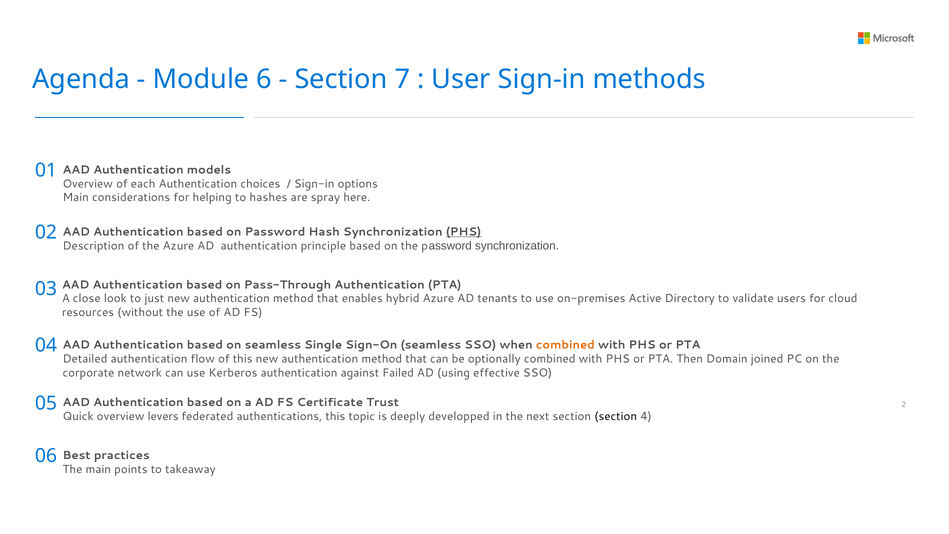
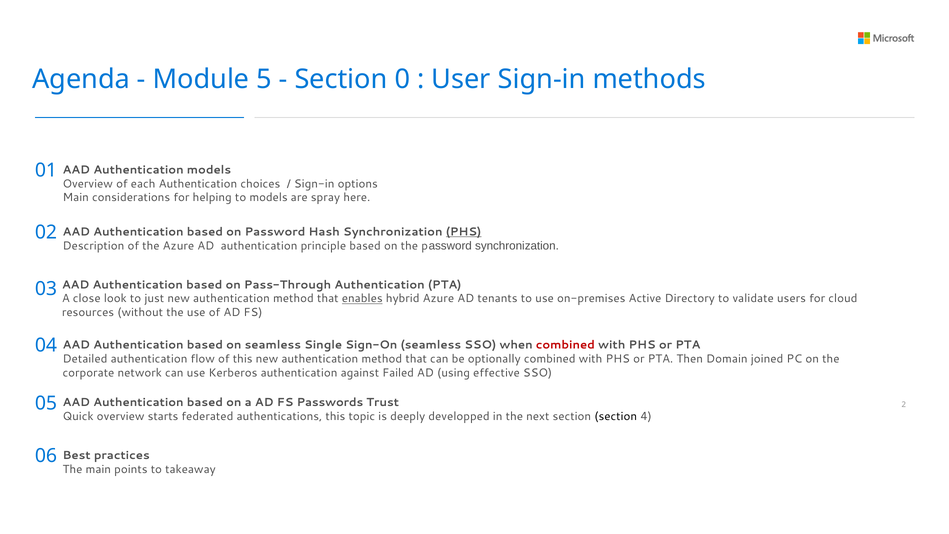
6: 6 -> 5
7: 7 -> 0
to hashes: hashes -> models
enables underline: none -> present
combined at (565, 345) colour: orange -> red
Certificate: Certificate -> Passwords
levers: levers -> starts
